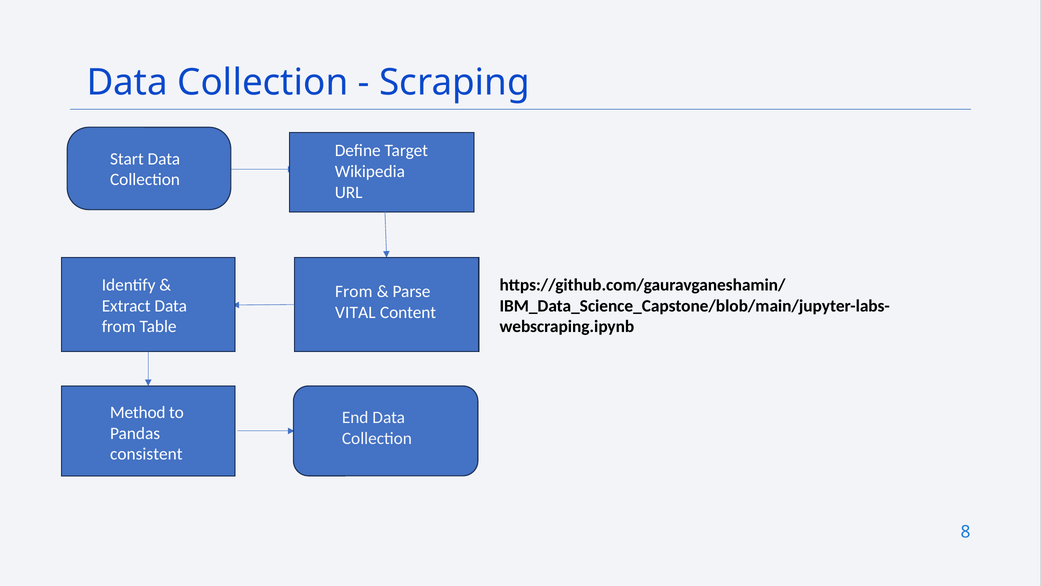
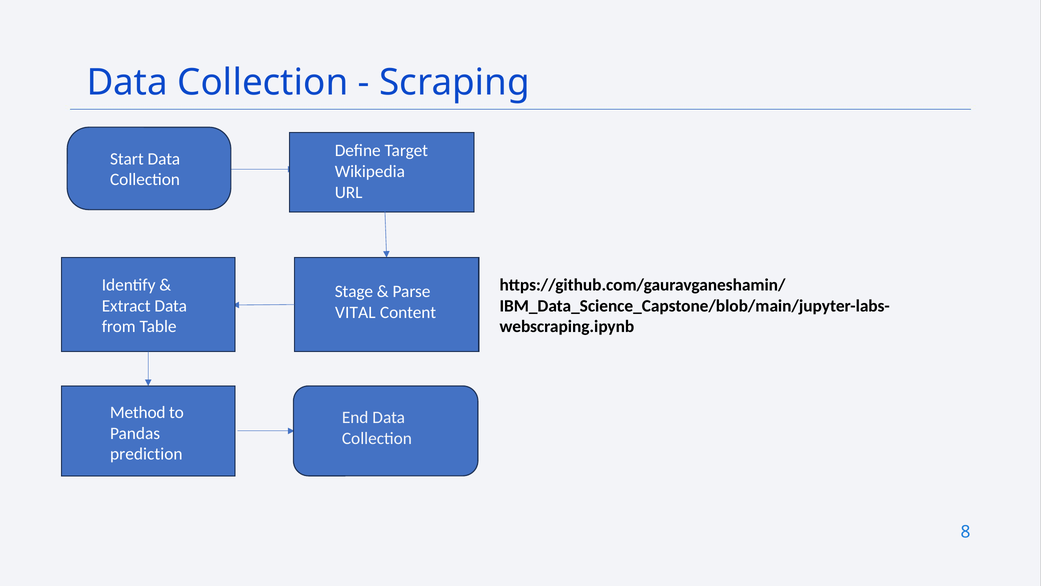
From at (354, 292): From -> Stage
consistent: consistent -> prediction
